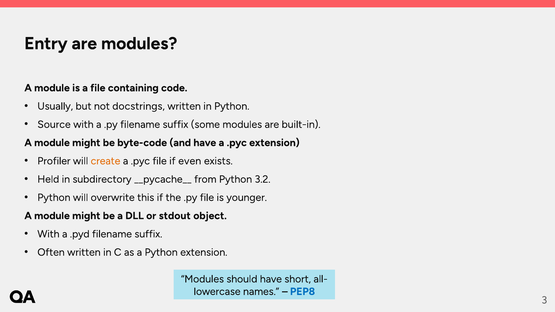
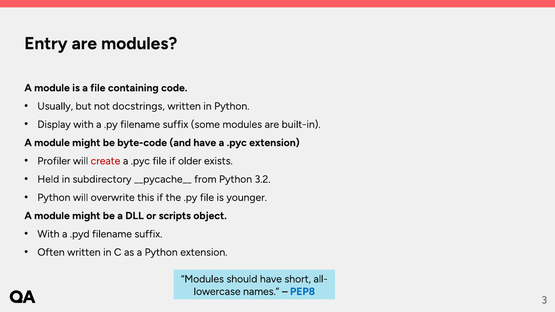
Source: Source -> Display
create colour: orange -> red
even: even -> older
stdout: stdout -> scripts
